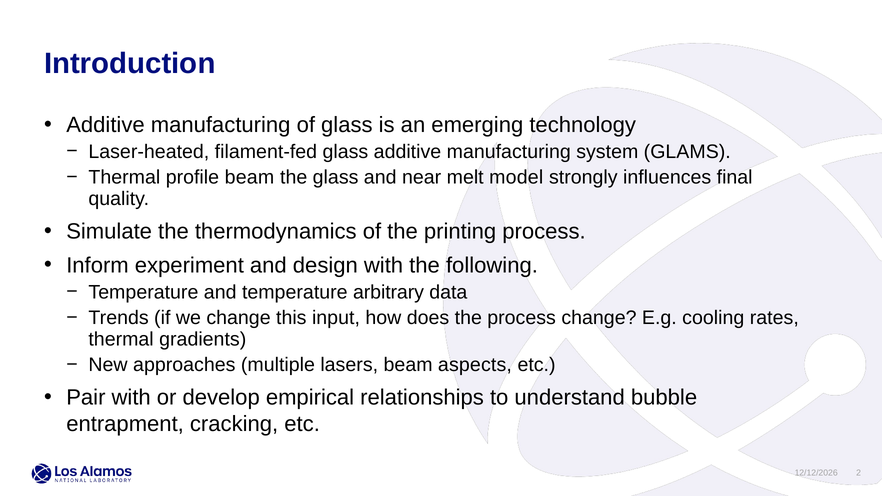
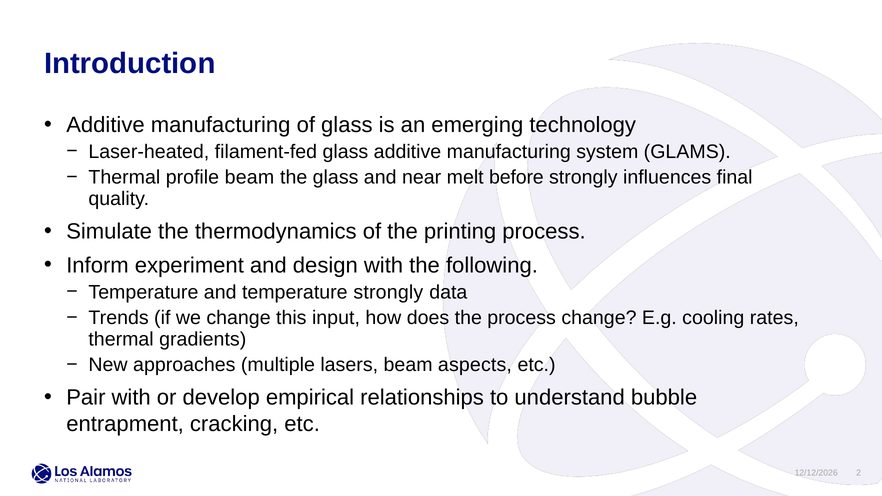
model: model -> before
temperature arbitrary: arbitrary -> strongly
